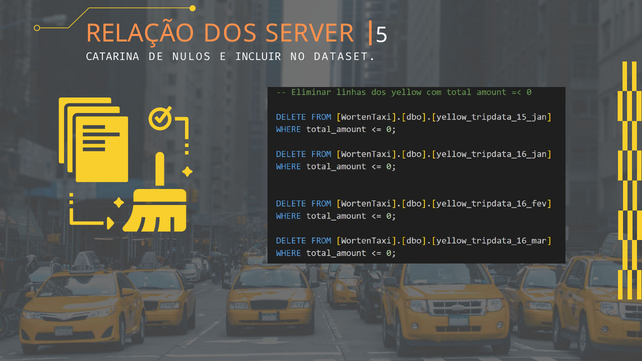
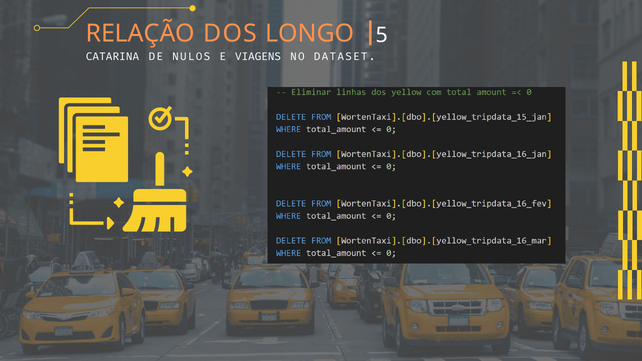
SERVER: SERVER -> LONGO
INCLUIR: INCLUIR -> VIAGENS
